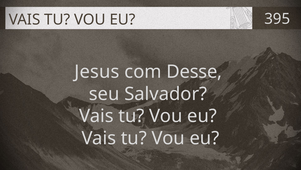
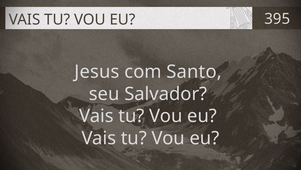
Desse: Desse -> Santo
